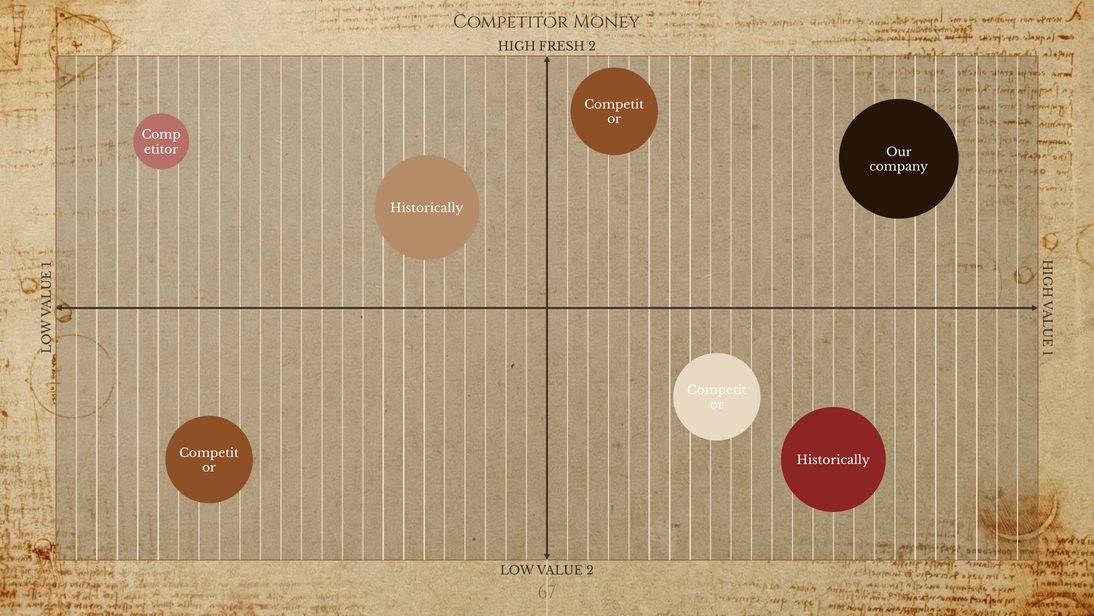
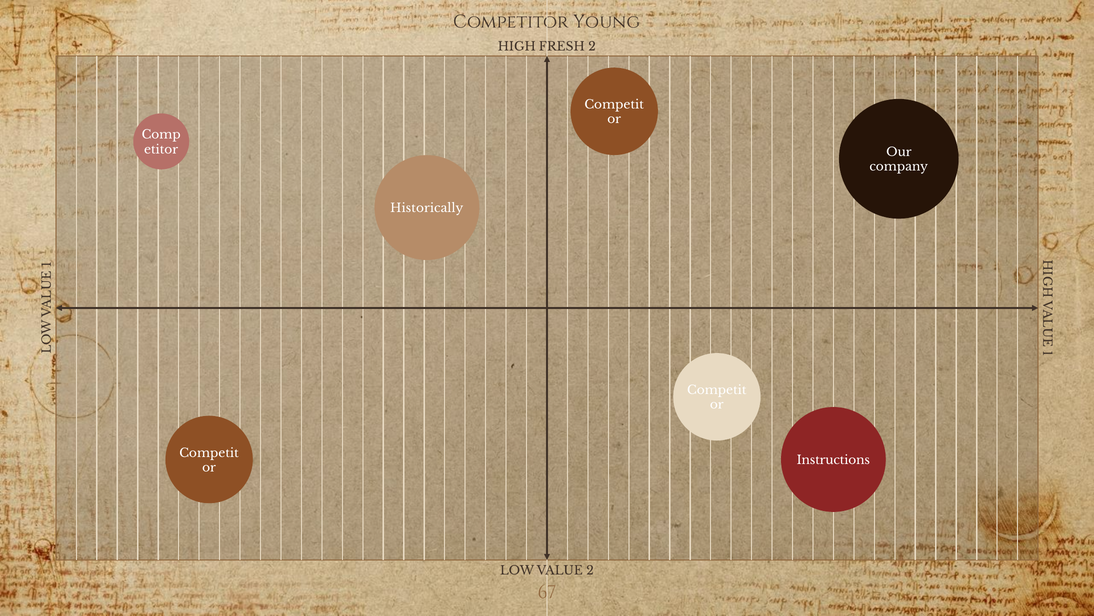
Money: Money -> Young
Historically at (833, 460): Historically -> Instructions
